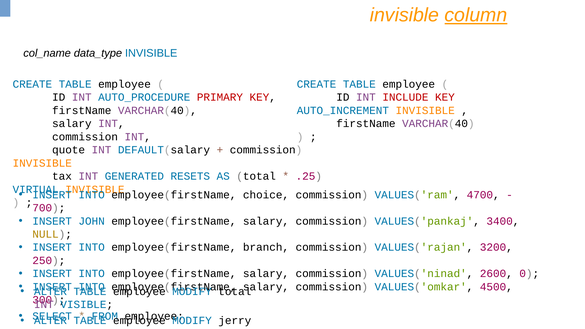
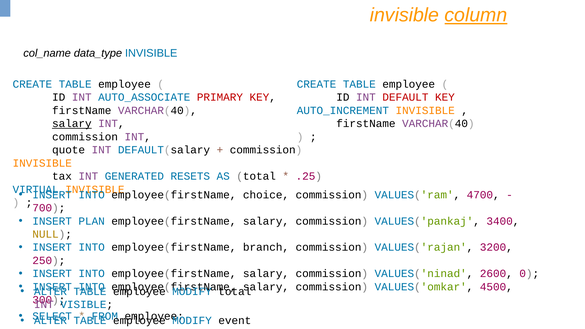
AUTO_PROCEDURE: AUTO_PROCEDURE -> AUTO_ASSOCIATE
INCLUDE: INCLUDE -> DEFAULT
salary at (72, 124) underline: none -> present
JOHN: JOHN -> PLAN
jerry: jerry -> event
